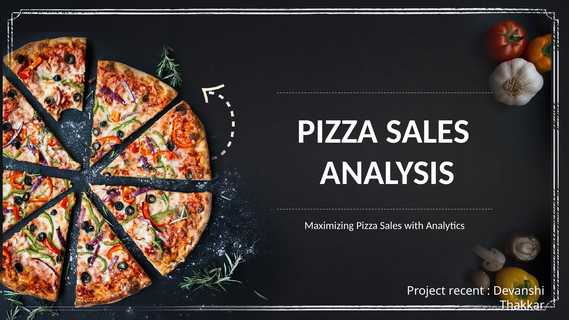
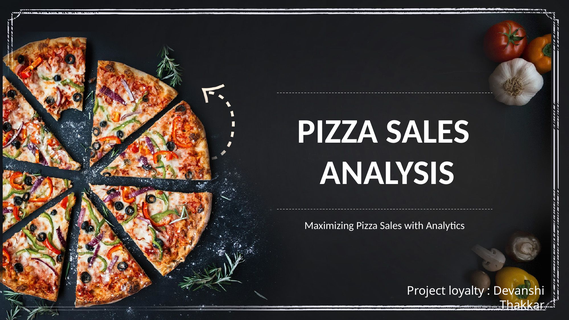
recent: recent -> loyalty
